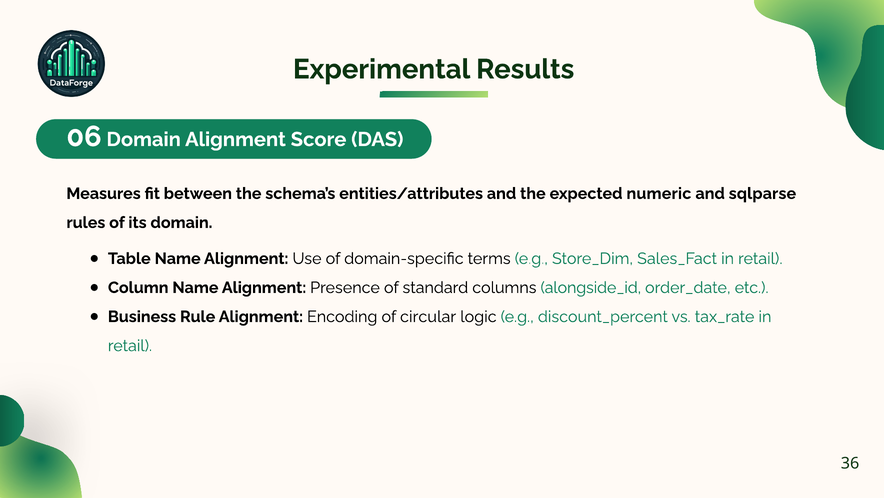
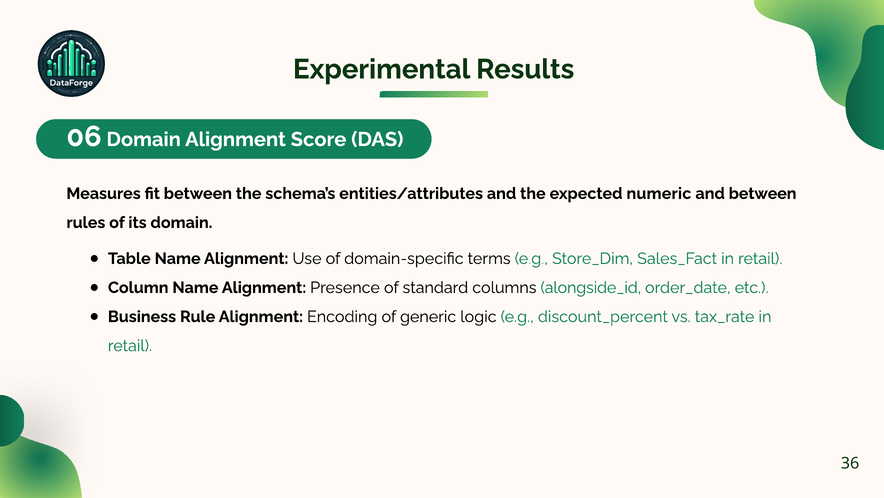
and sqlparse: sqlparse -> between
circular: circular -> generic
